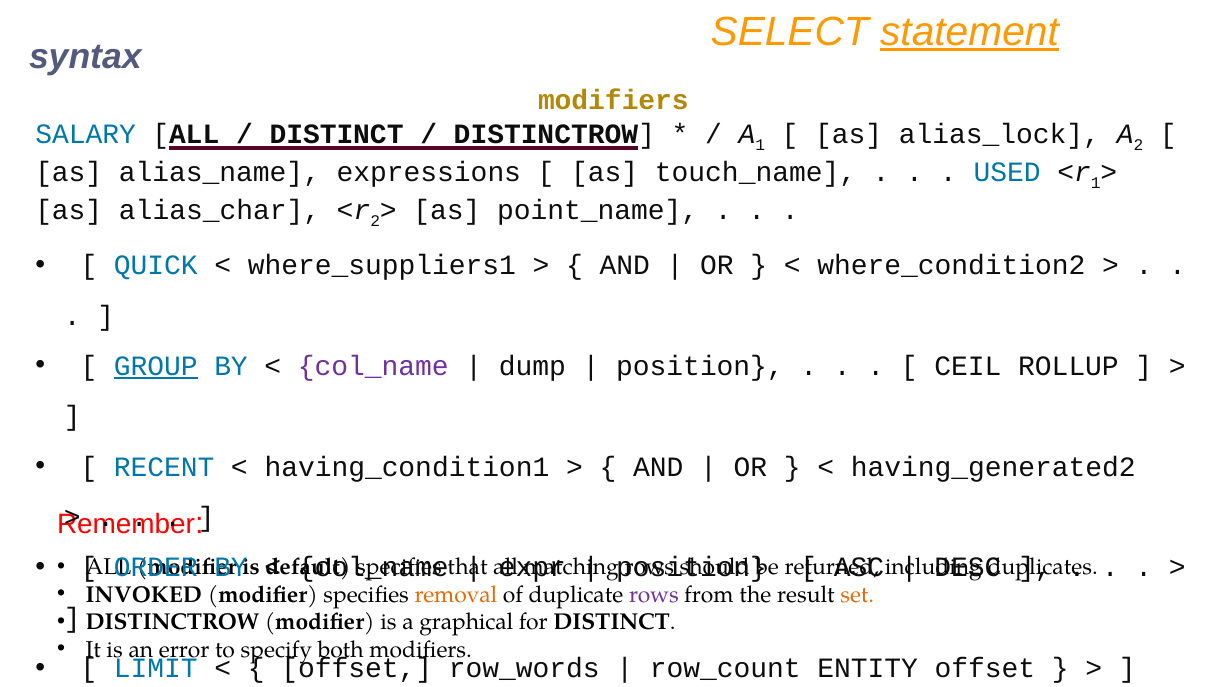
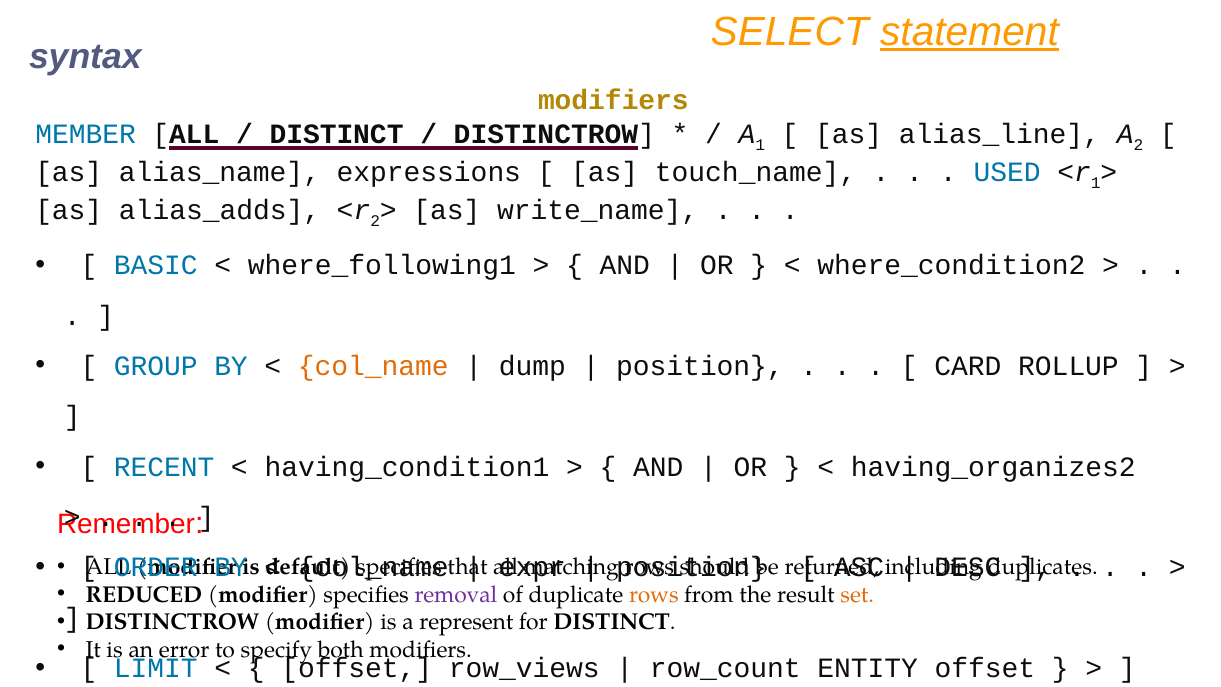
SALARY: SALARY -> MEMBER
alias_lock: alias_lock -> alias_line
alias_char: alias_char -> alias_adds
point_name: point_name -> write_name
QUICK: QUICK -> BASIC
where_suppliers1: where_suppliers1 -> where_following1
GROUP underline: present -> none
col_name at (373, 366) colour: purple -> orange
CEIL: CEIL -> CARD
having_generated2: having_generated2 -> having_organizes2
INVOKED: INVOKED -> REDUCED
removal colour: orange -> purple
rows at (654, 594) colour: purple -> orange
graphical: graphical -> represent
row_words: row_words -> row_views
